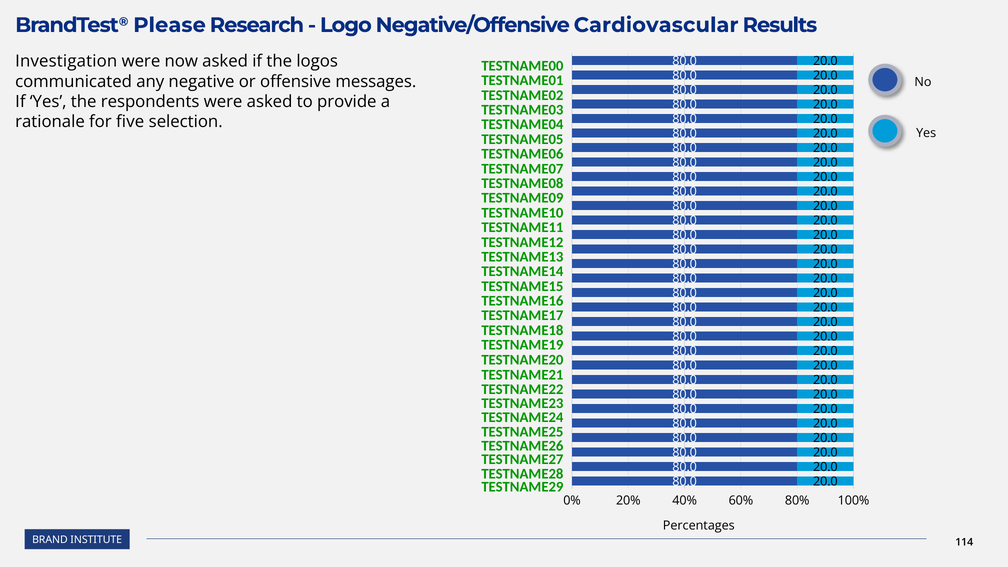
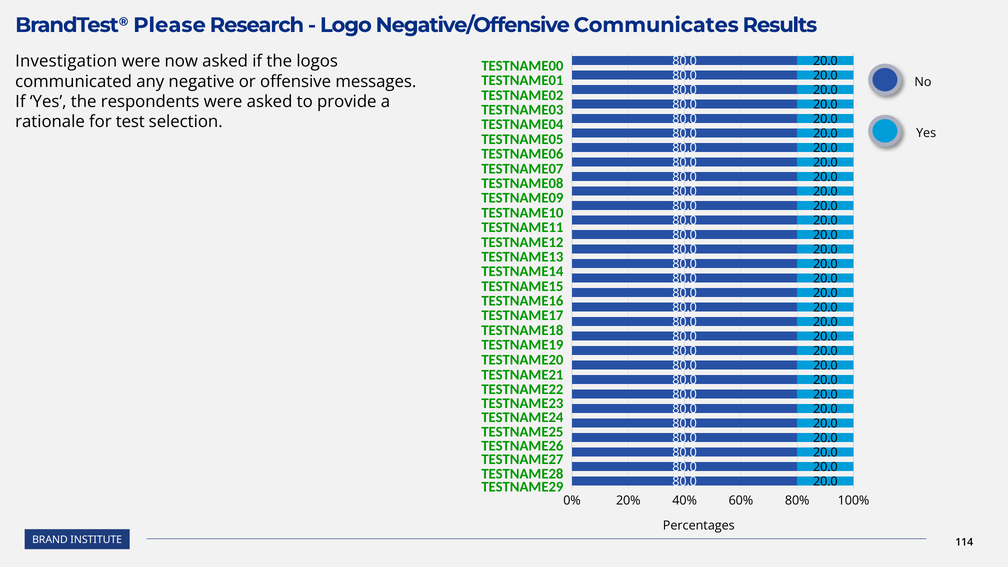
Cardiovascular: Cardiovascular -> Communicates
five: five -> test
